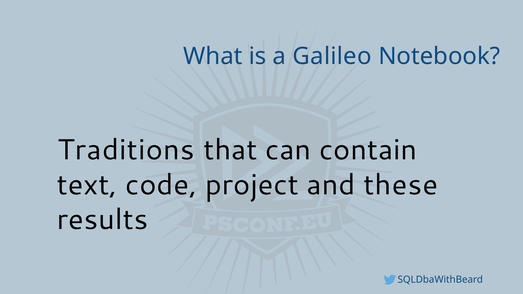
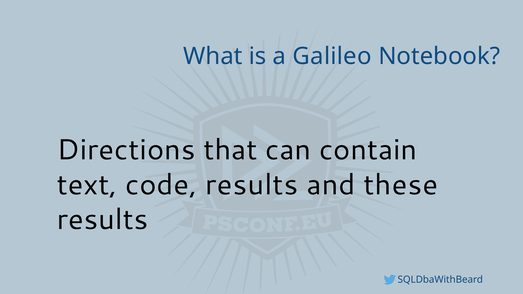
Traditions: Traditions -> Directions
code project: project -> results
